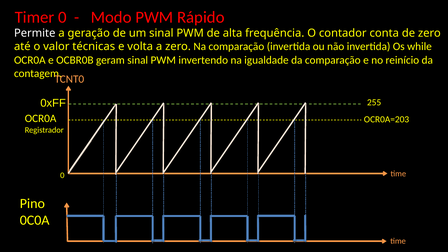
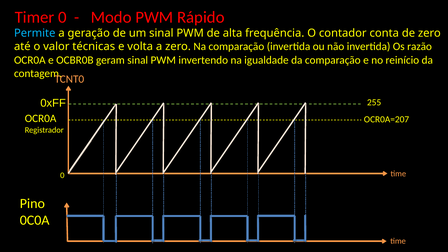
Permite colour: white -> light blue
while: while -> razão
OCR0A=203: OCR0A=203 -> OCR0A=207
